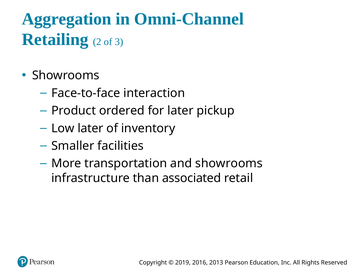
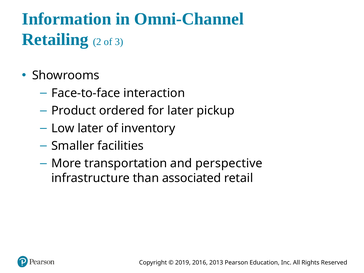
Aggregation: Aggregation -> Information
and showrooms: showrooms -> perspective
